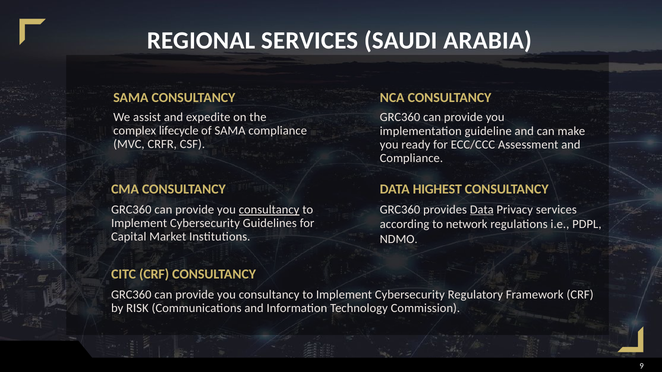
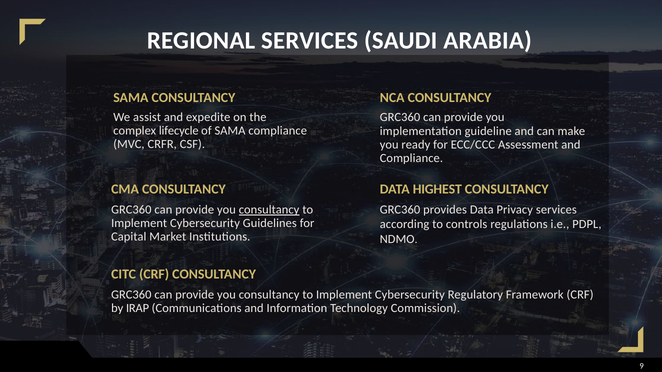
Data at (482, 210) underline: present -> none
network: network -> controls
RISK: RISK -> IRAP
